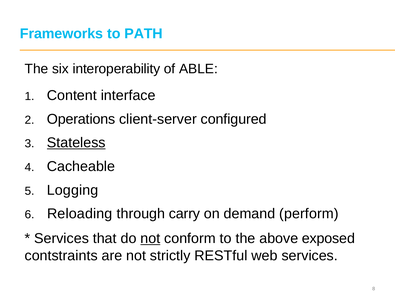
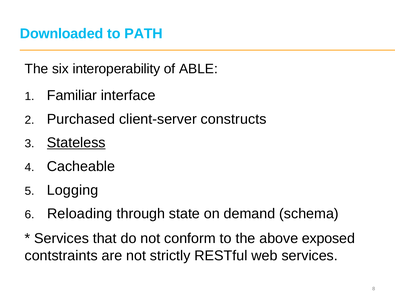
Frameworks: Frameworks -> Downloaded
Content: Content -> Familiar
Operations: Operations -> Purchased
configured: configured -> constructs
carry: carry -> state
perform: perform -> schema
not at (150, 239) underline: present -> none
